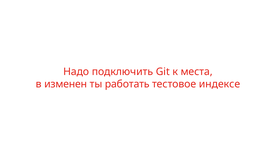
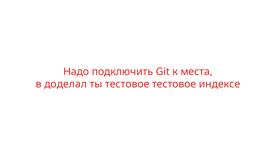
изменен: изменен -> доделал
ты работать: работать -> тестовое
